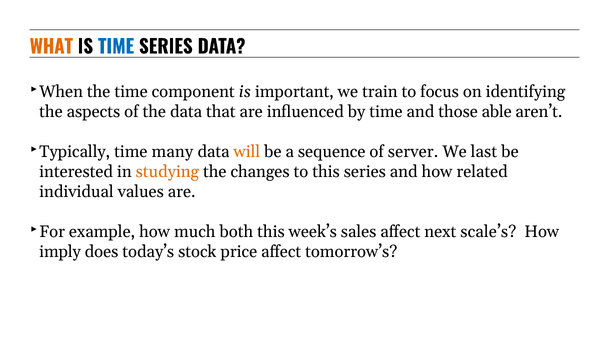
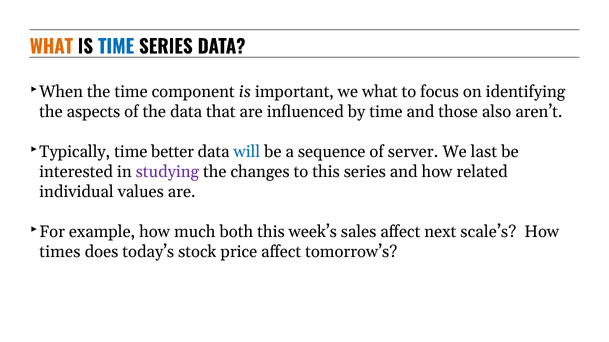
we train: train -> what
able: able -> also
many: many -> better
will colour: orange -> blue
studying colour: orange -> purple
imply: imply -> times
